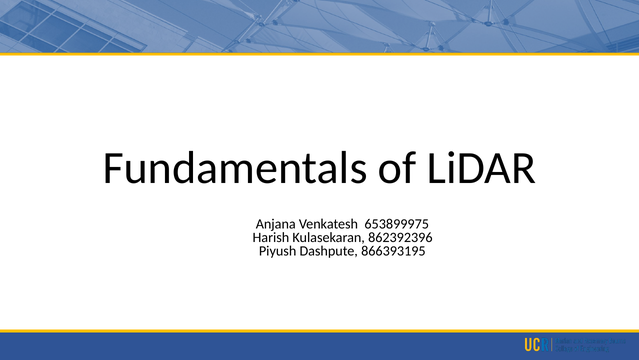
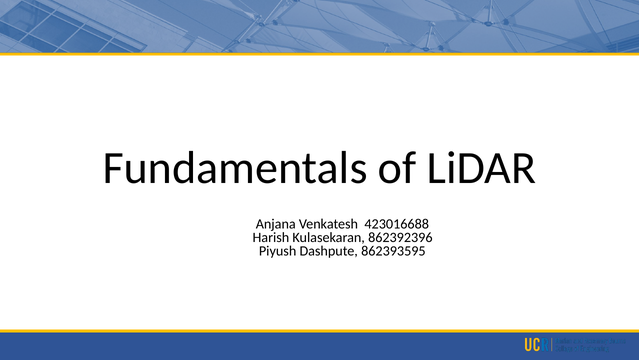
653899975: 653899975 -> 423016688
866393195: 866393195 -> 862393595
